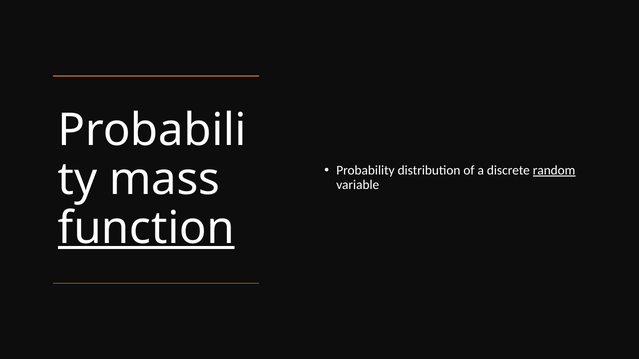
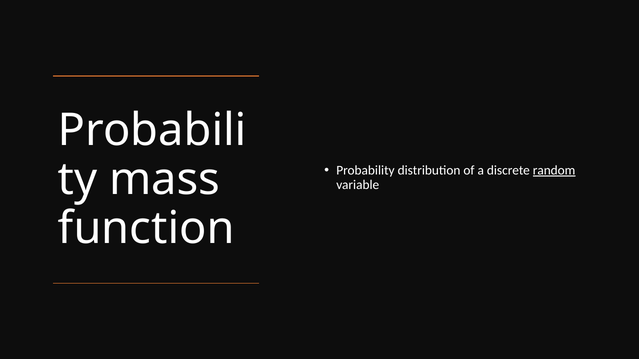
function underline: present -> none
